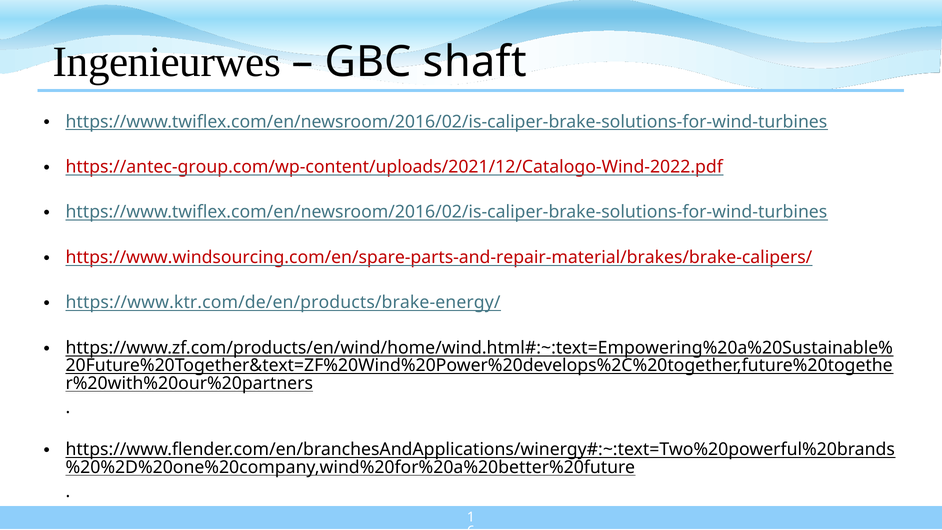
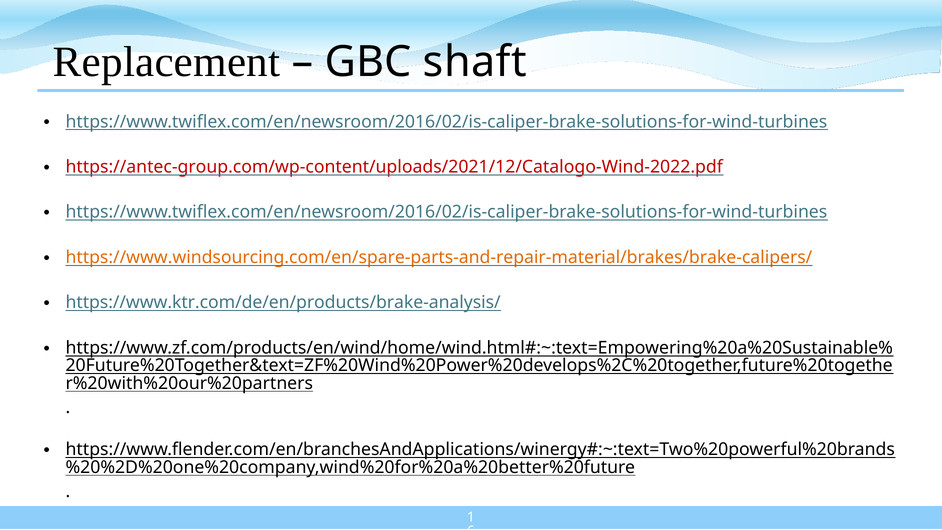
Ingenieurwes: Ingenieurwes -> Replacement
https://www.windsourcing.com/en/spare-parts-and-repair-material/brakes/brake-calipers/ colour: red -> orange
https://www.ktr.com/de/en/products/brake-energy/: https://www.ktr.com/de/en/products/brake-energy/ -> https://www.ktr.com/de/en/products/brake-analysis/
